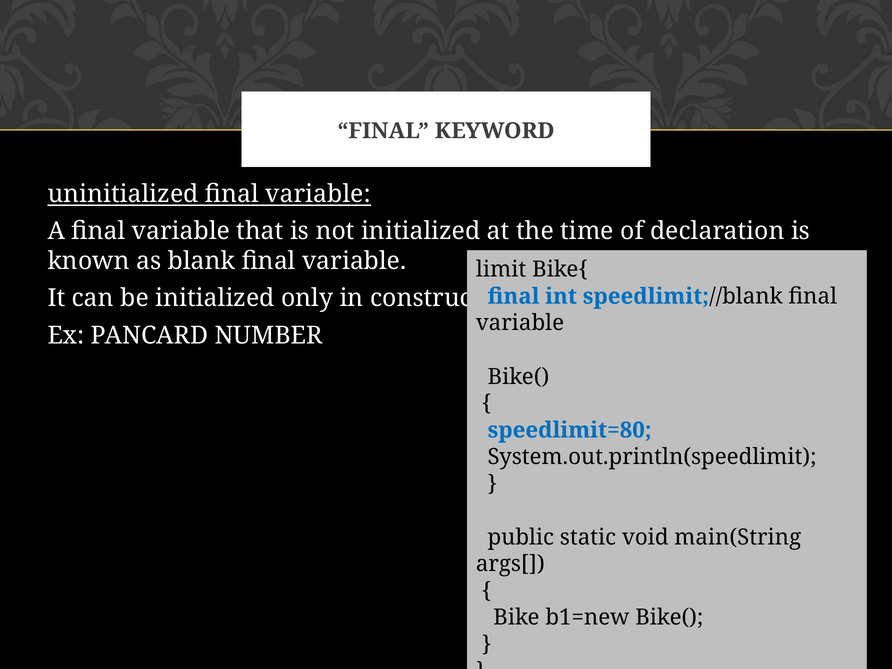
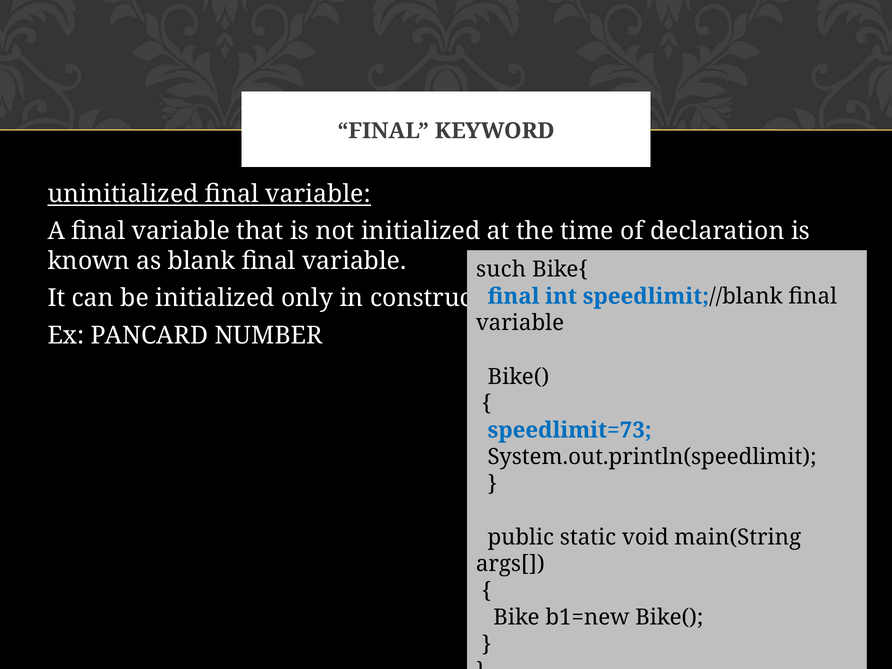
limit: limit -> such
speedlimit=80: speedlimit=80 -> speedlimit=73
